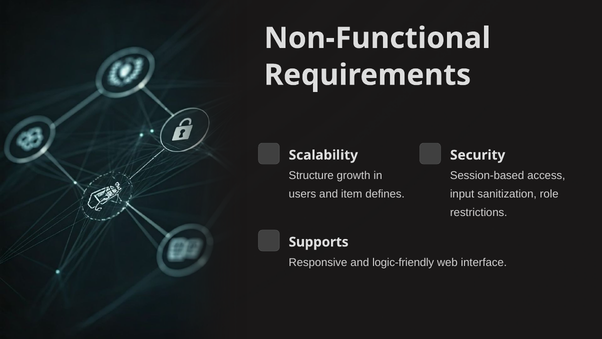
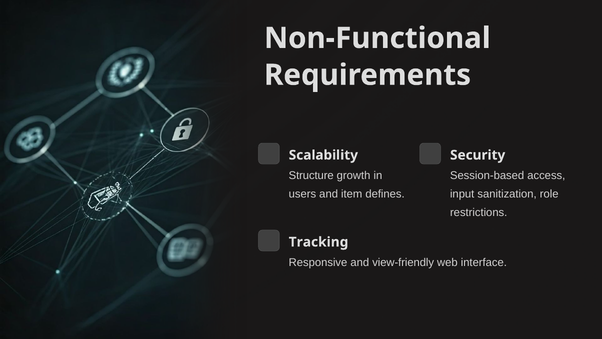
Supports: Supports -> Tracking
logic-friendly: logic-friendly -> view-friendly
